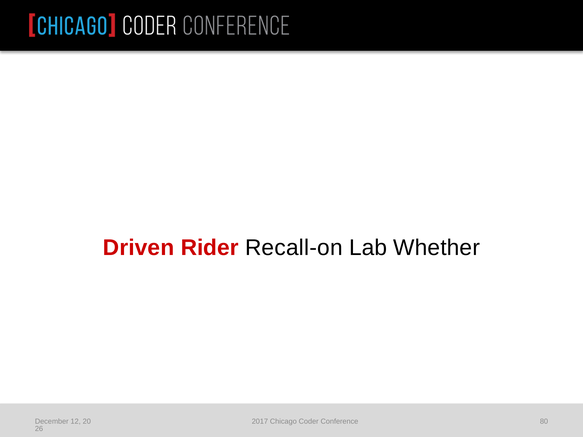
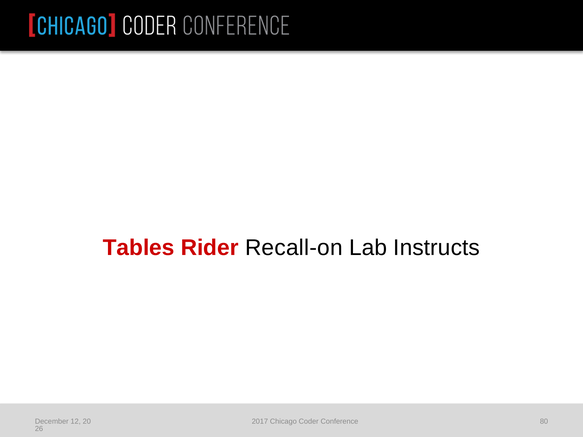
Driven: Driven -> Tables
Whether: Whether -> Instructs
